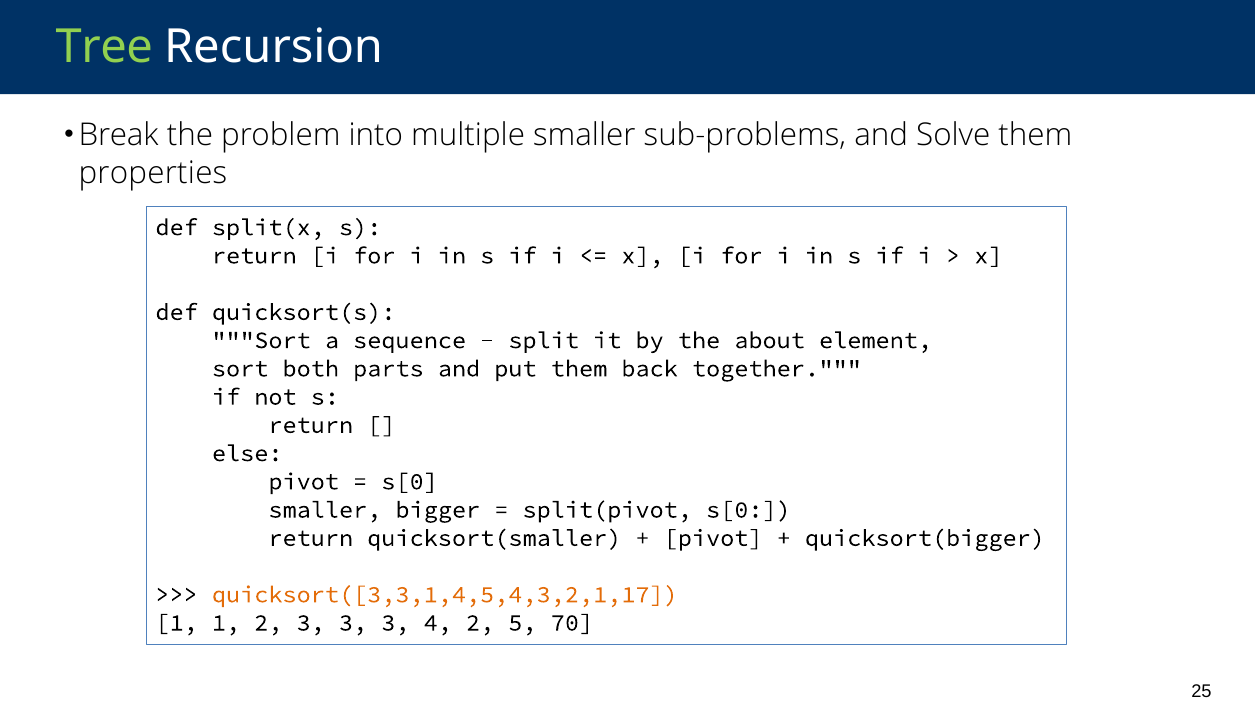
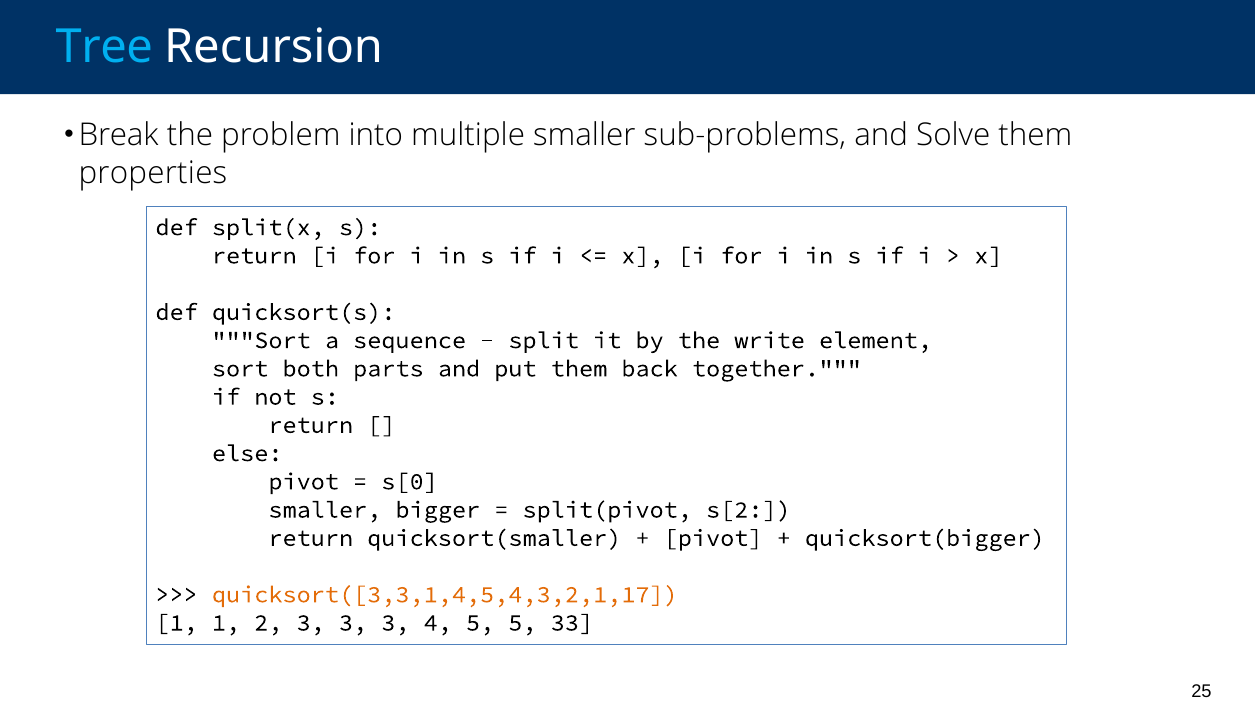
Tree colour: light green -> light blue
about: about -> write
split(pivot s[0: s[0 -> s[2
4 2: 2 -> 5
70: 70 -> 33
